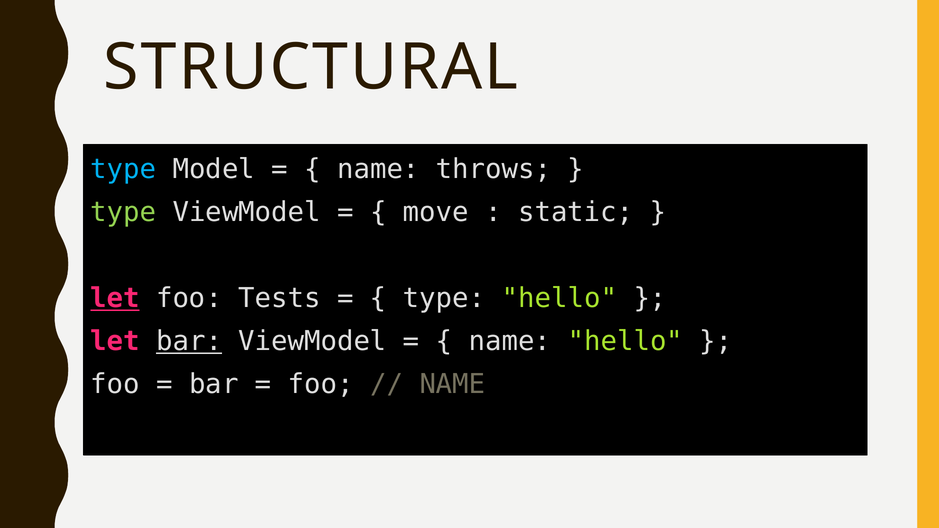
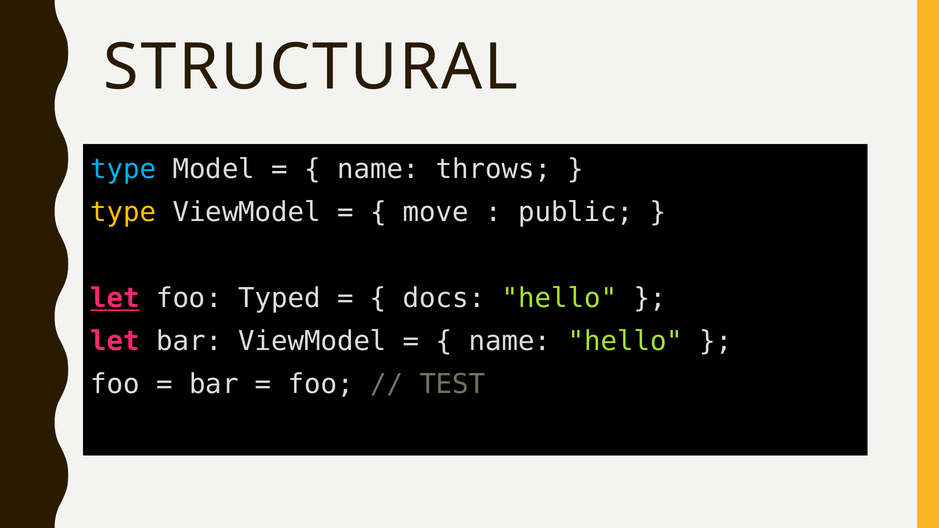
type at (123, 213) colour: light green -> yellow
static: static -> public
Tests: Tests -> Typed
type at (444, 299): type -> docs
bar at (189, 342) underline: present -> none
NAME at (452, 385): NAME -> TEST
